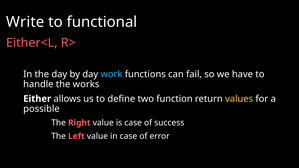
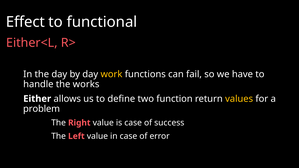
Write: Write -> Effect
work colour: light blue -> yellow
possible: possible -> problem
